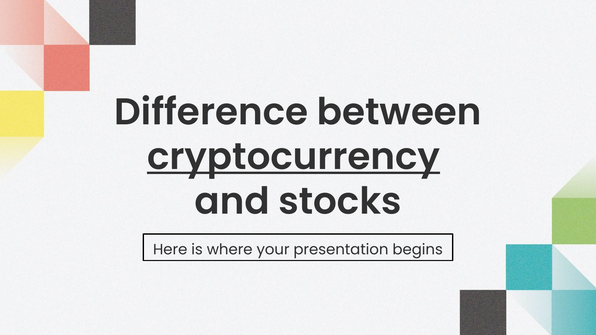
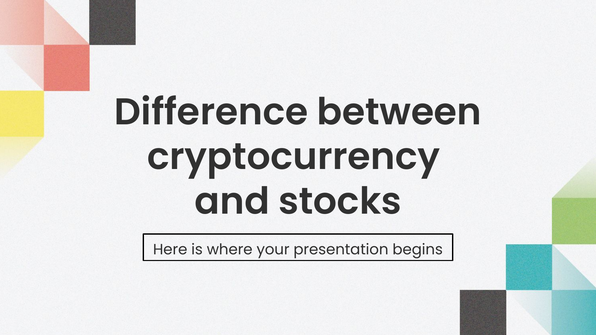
cryptocurrency underline: present -> none
